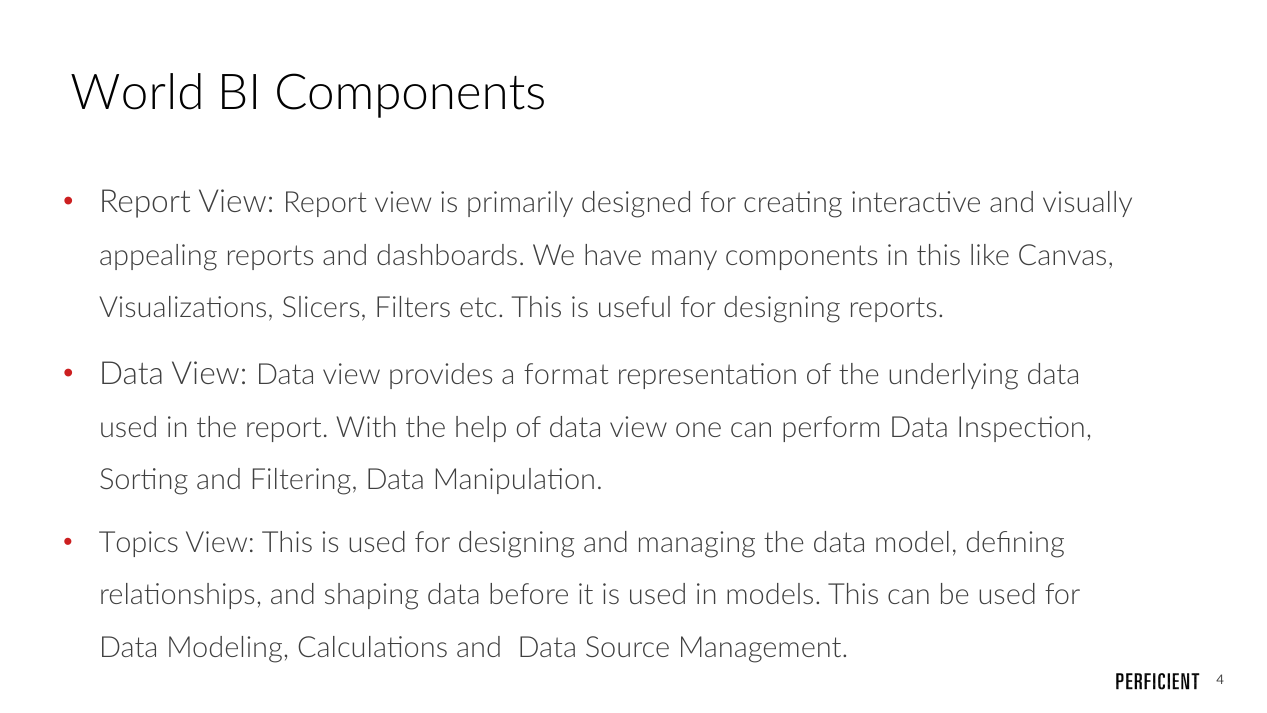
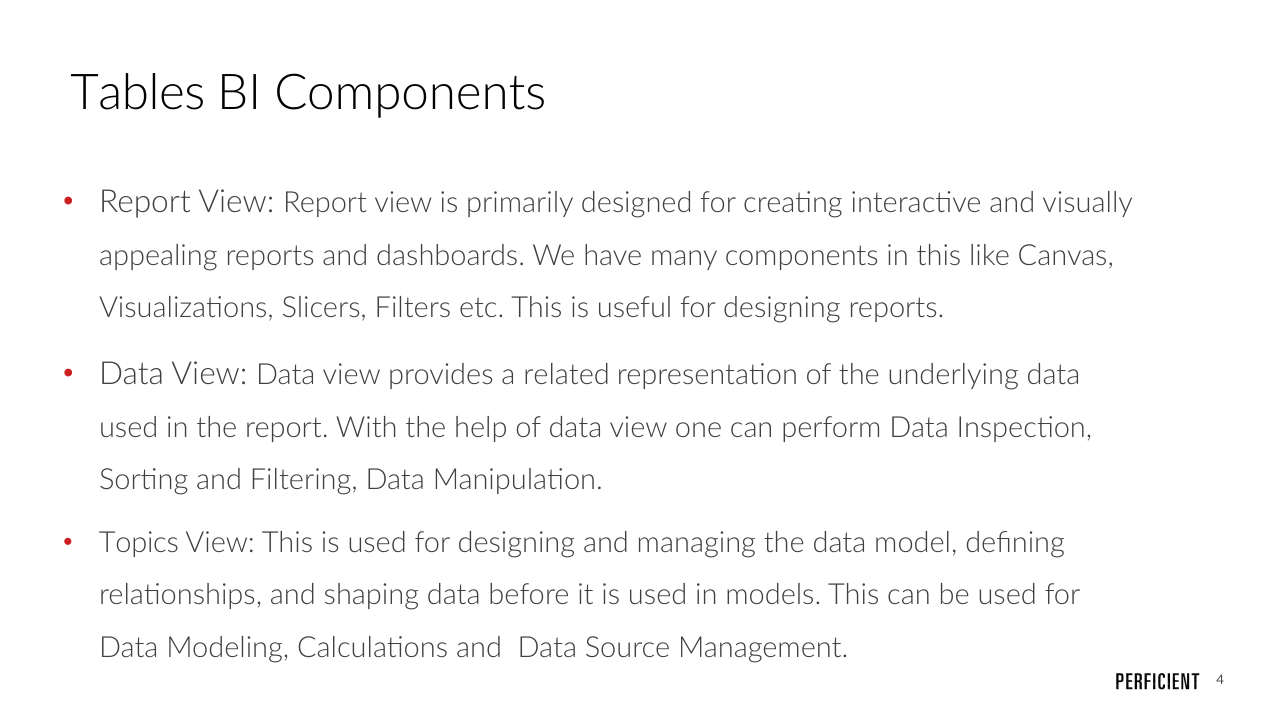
World: World -> Tables
format: format -> related
